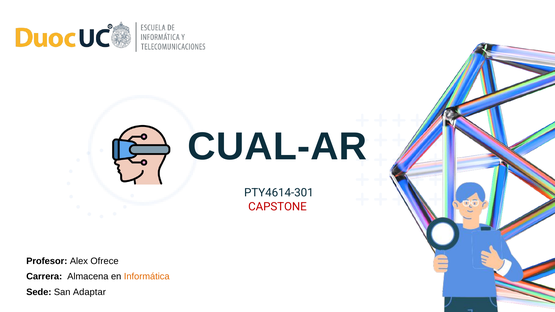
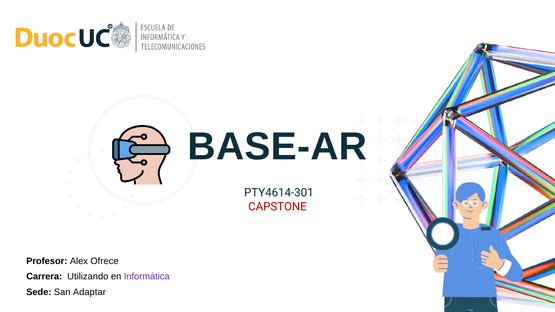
CUAL-AR: CUAL-AR -> BASE-AR
Almacena: Almacena -> Utilizando
Informática colour: orange -> purple
